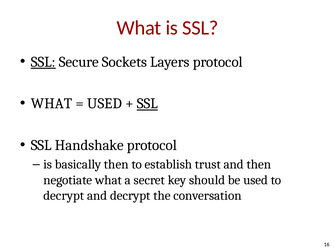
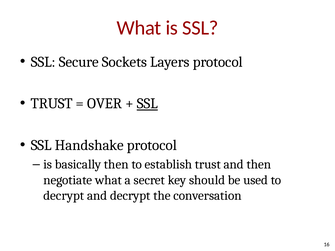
SSL at (43, 62) underline: present -> none
WHAT at (52, 104): WHAT -> TRUST
USED at (105, 104): USED -> OVER
